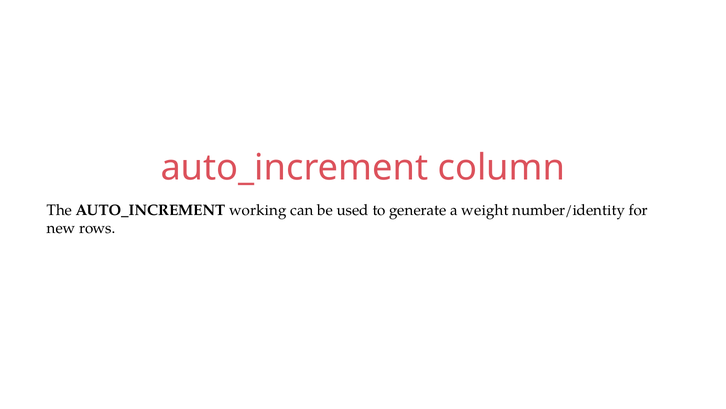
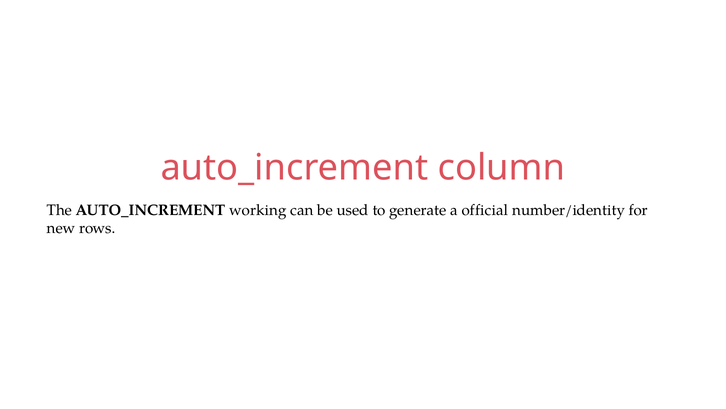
weight: weight -> official
